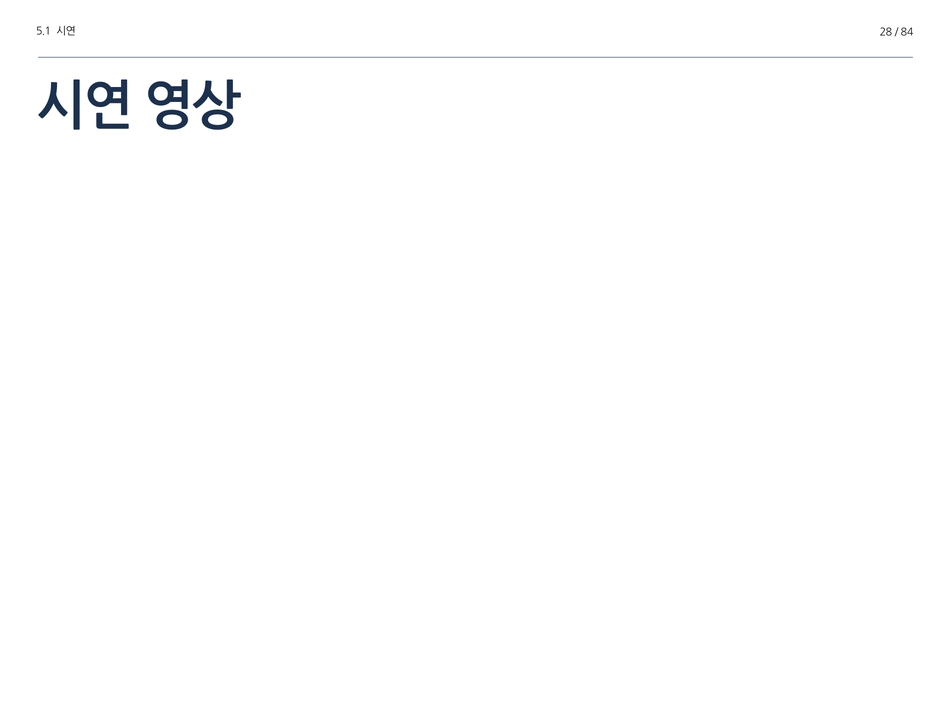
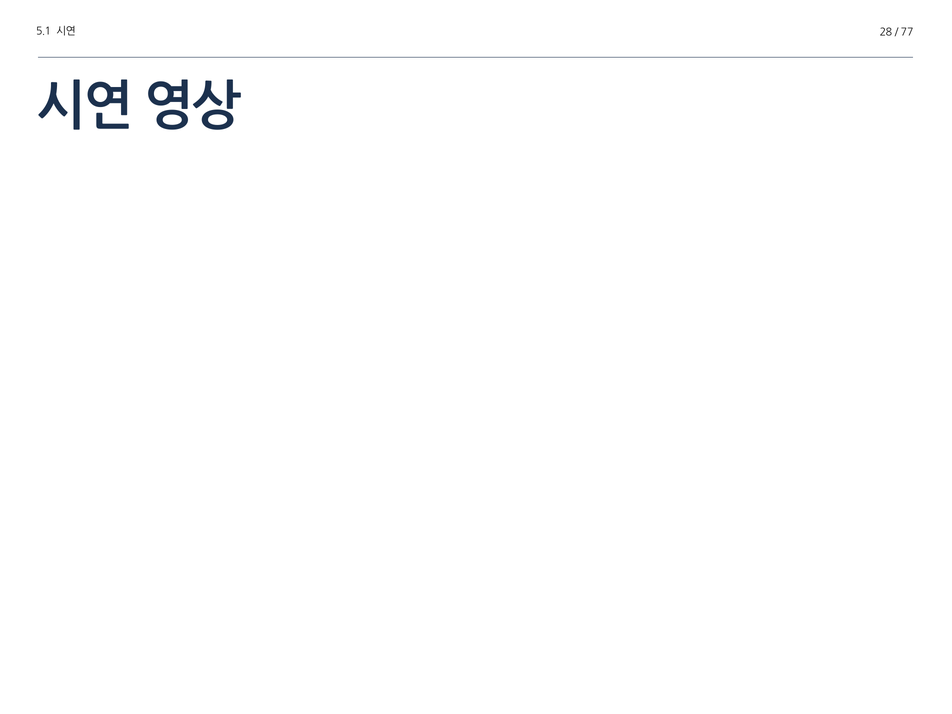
84: 84 -> 77
